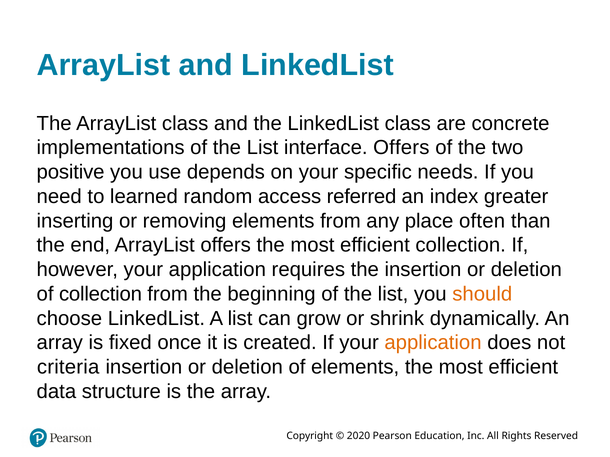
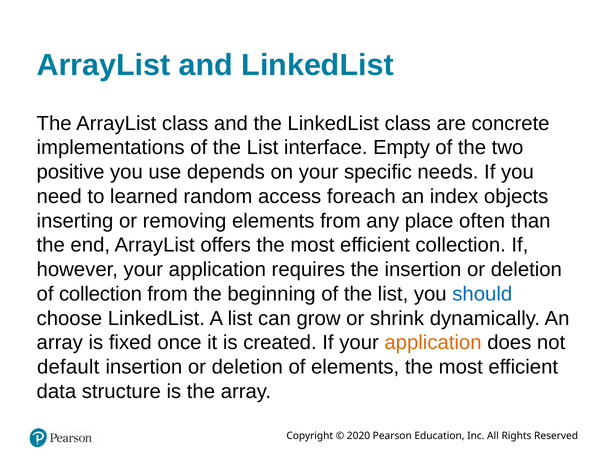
interface Offers: Offers -> Empty
referred: referred -> foreach
greater: greater -> objects
should colour: orange -> blue
criteria: criteria -> default
